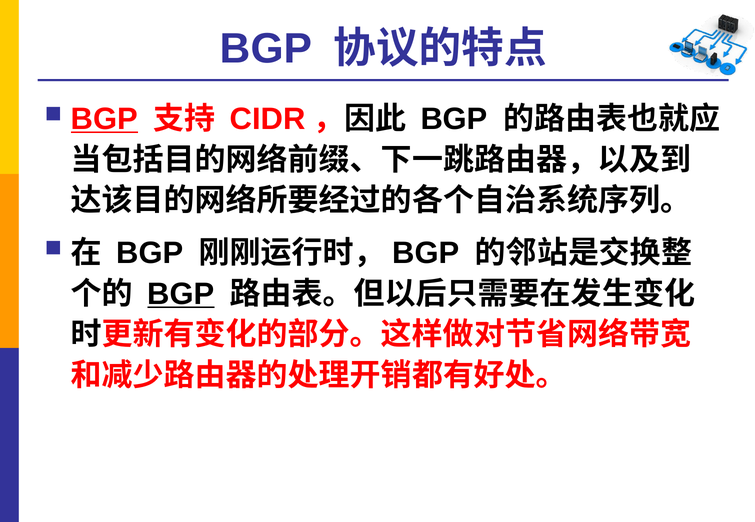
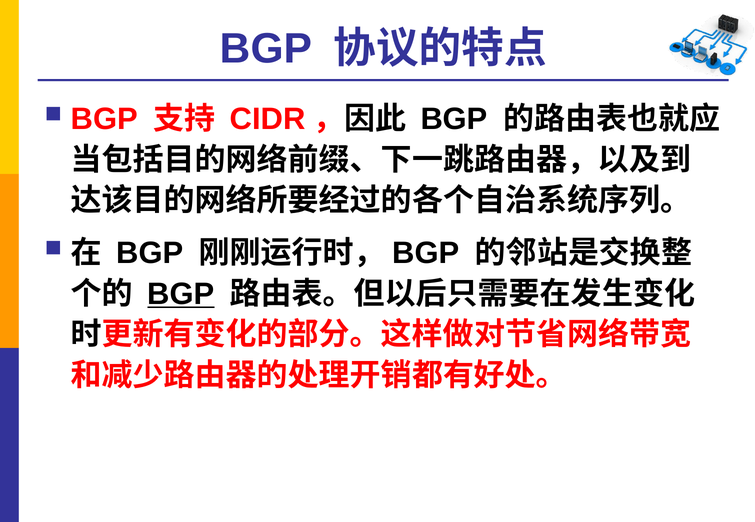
BGP at (104, 119) underline: present -> none
